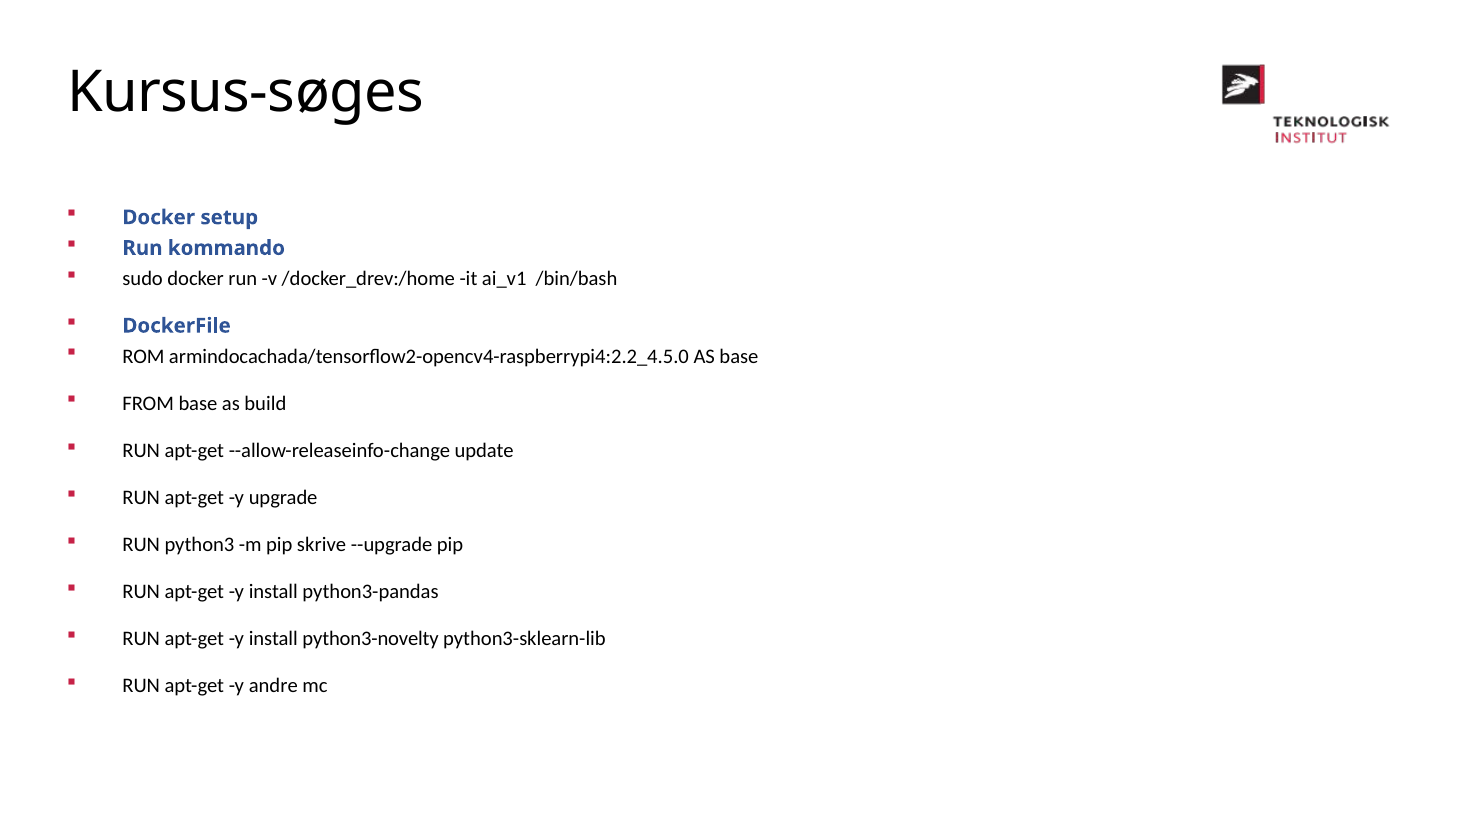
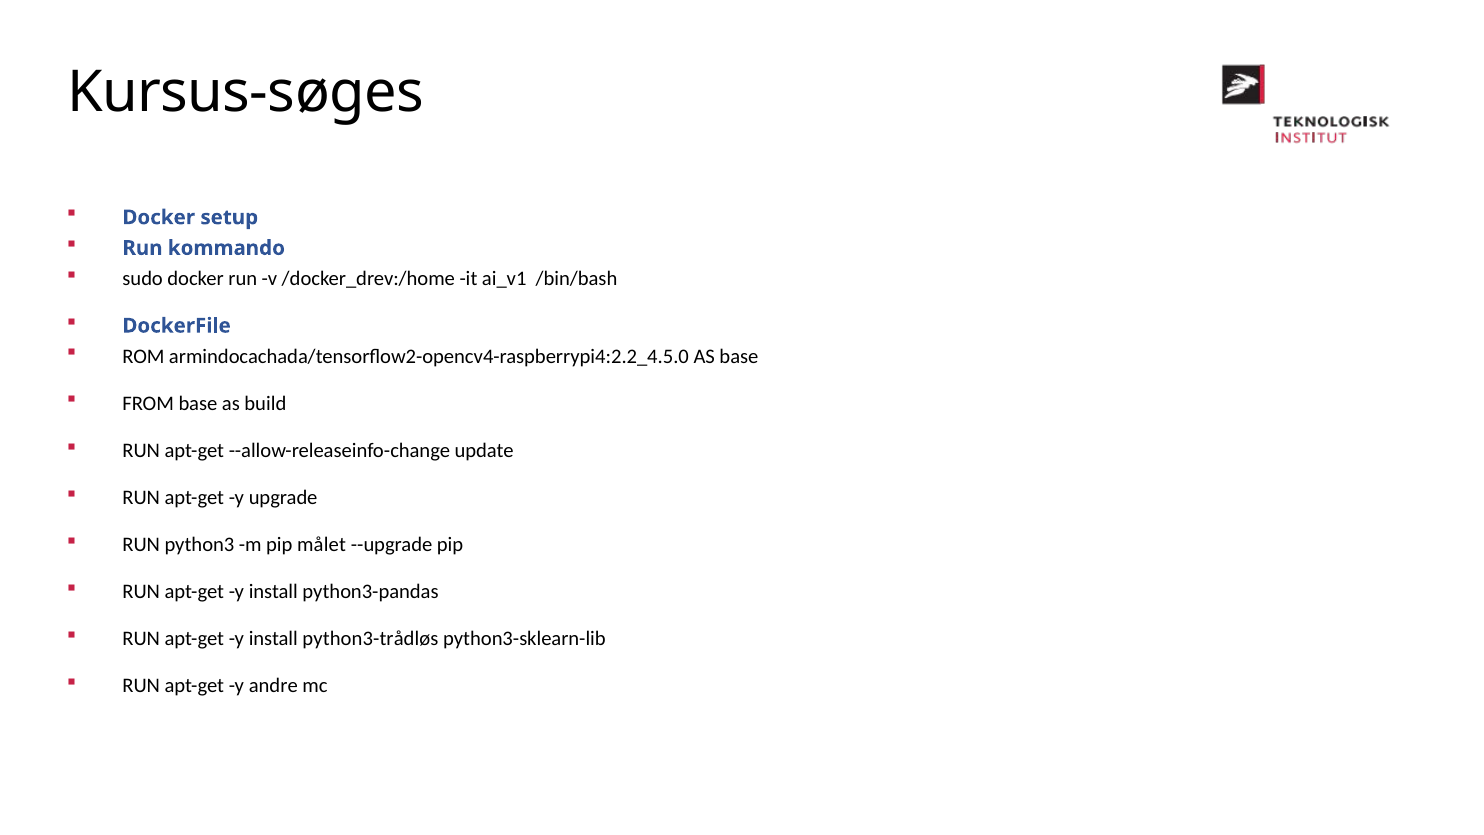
skrive: skrive -> målet
python3-novelty: python3-novelty -> python3-trådløs
